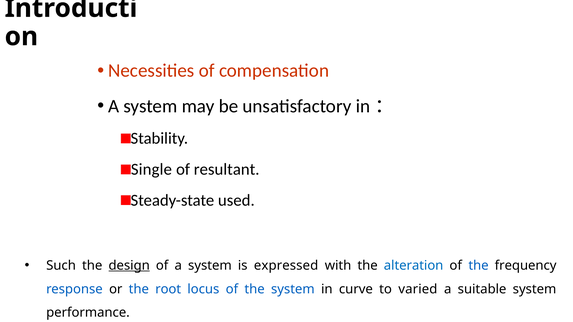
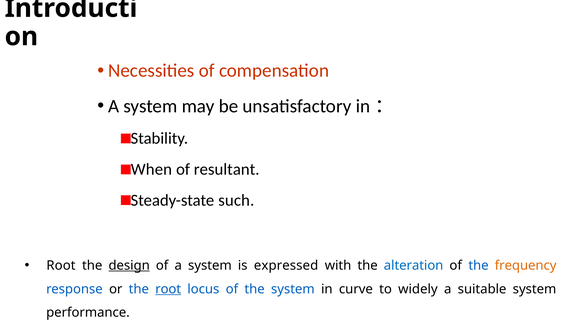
Single: Single -> When
used: used -> such
Such at (61, 266): Such -> Root
frequency colour: black -> orange
root at (168, 289) underline: none -> present
varied: varied -> widely
